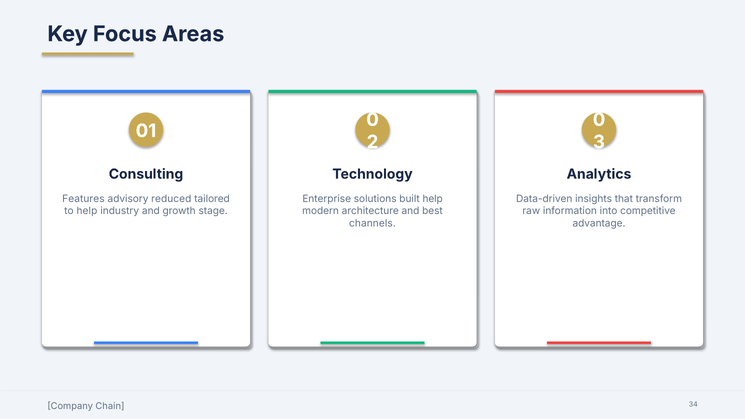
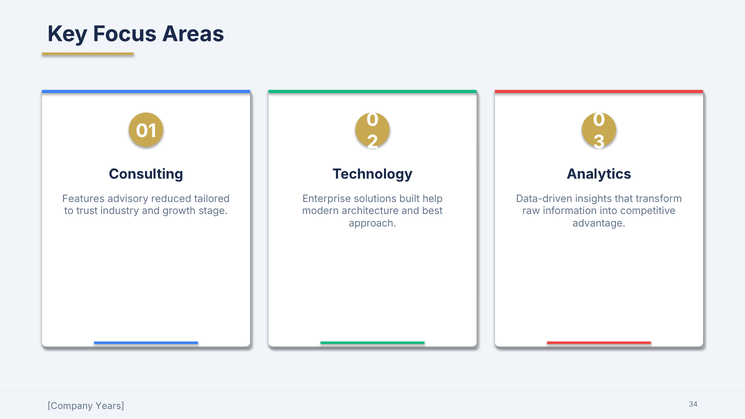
to help: help -> trust
channels: channels -> approach
Chain: Chain -> Years
